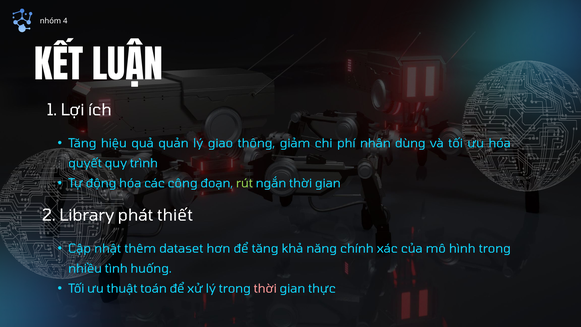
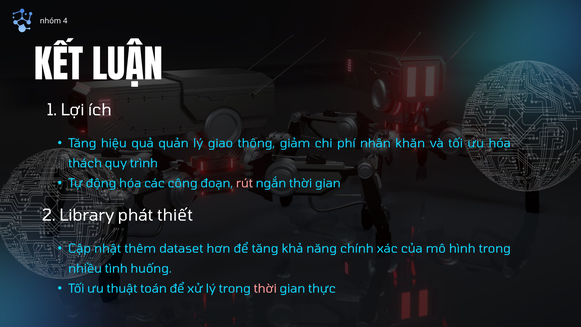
dùng: dùng -> khăn
quyết: quyết -> thách
rút colour: light green -> pink
